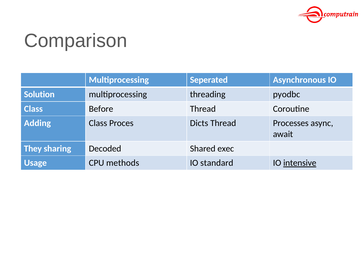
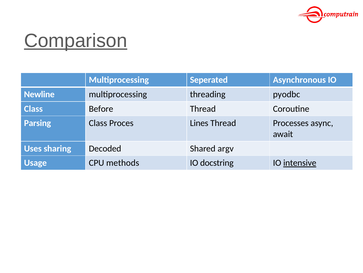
Comparison underline: none -> present
Solution: Solution -> Newline
Adding: Adding -> Parsing
Dicts: Dicts -> Lines
They: They -> Uses
exec: exec -> argv
standard: standard -> docstring
